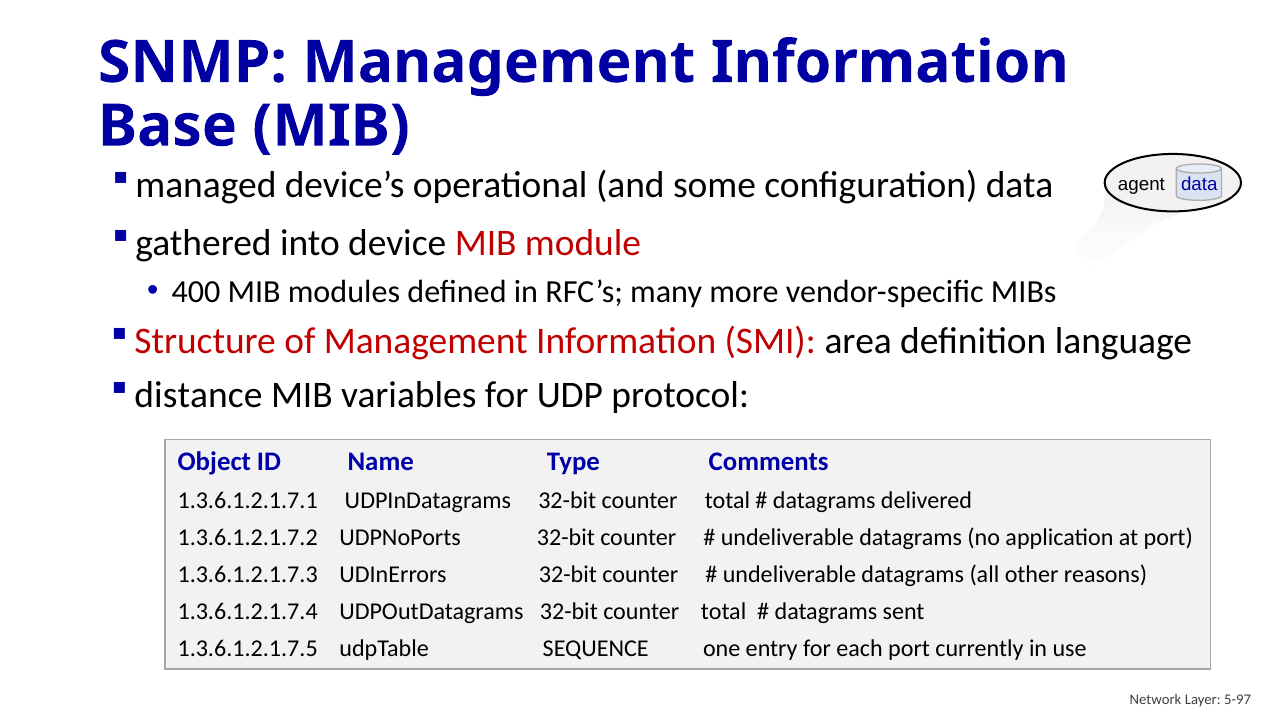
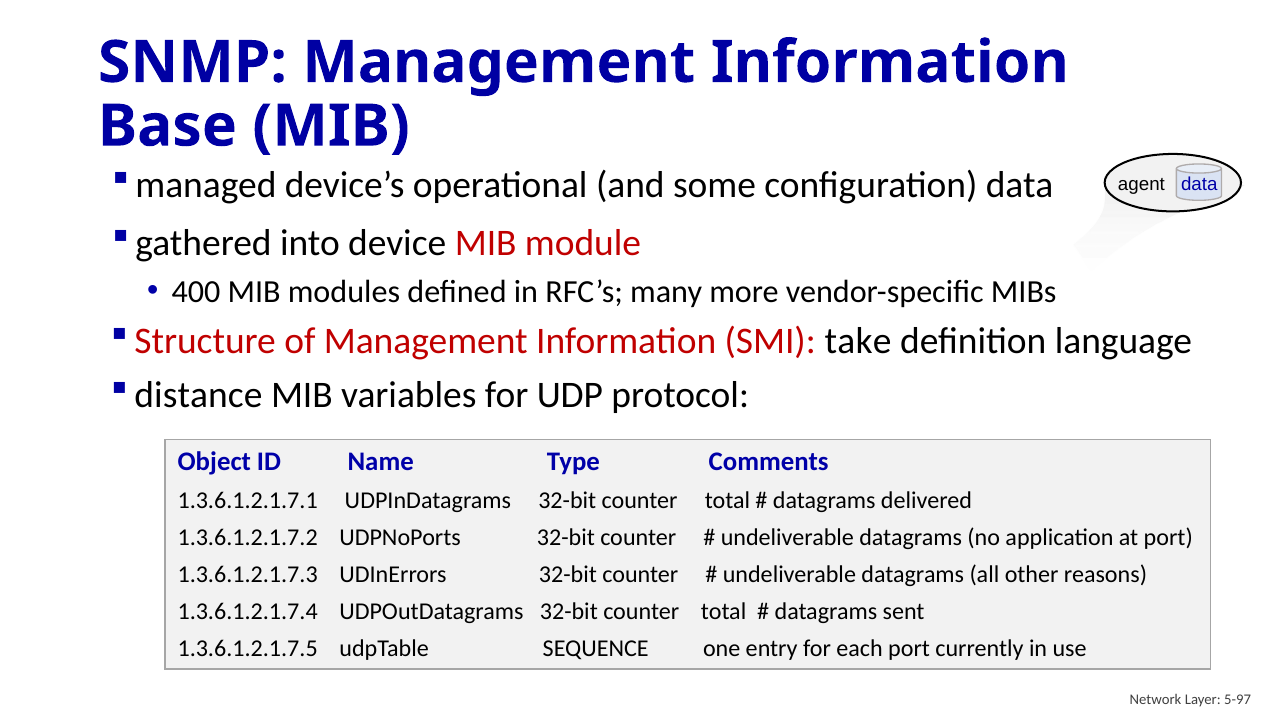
area: area -> take
